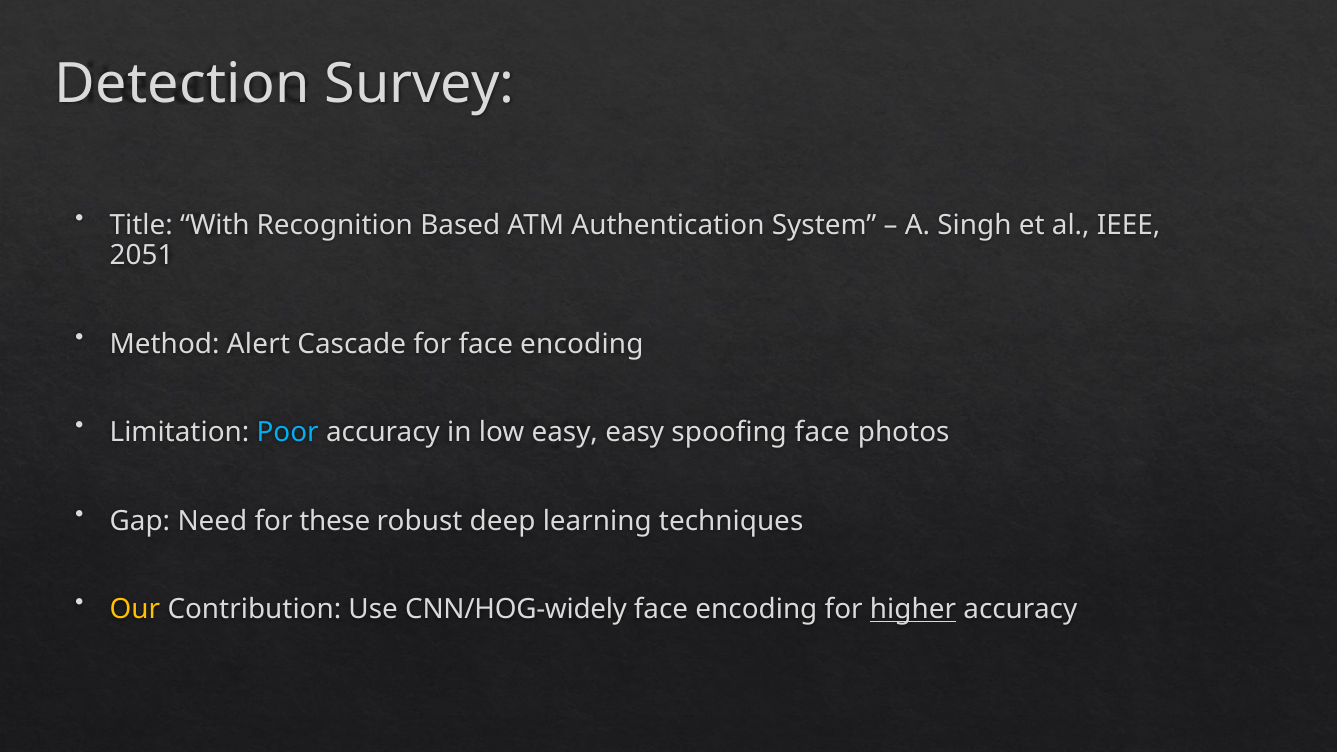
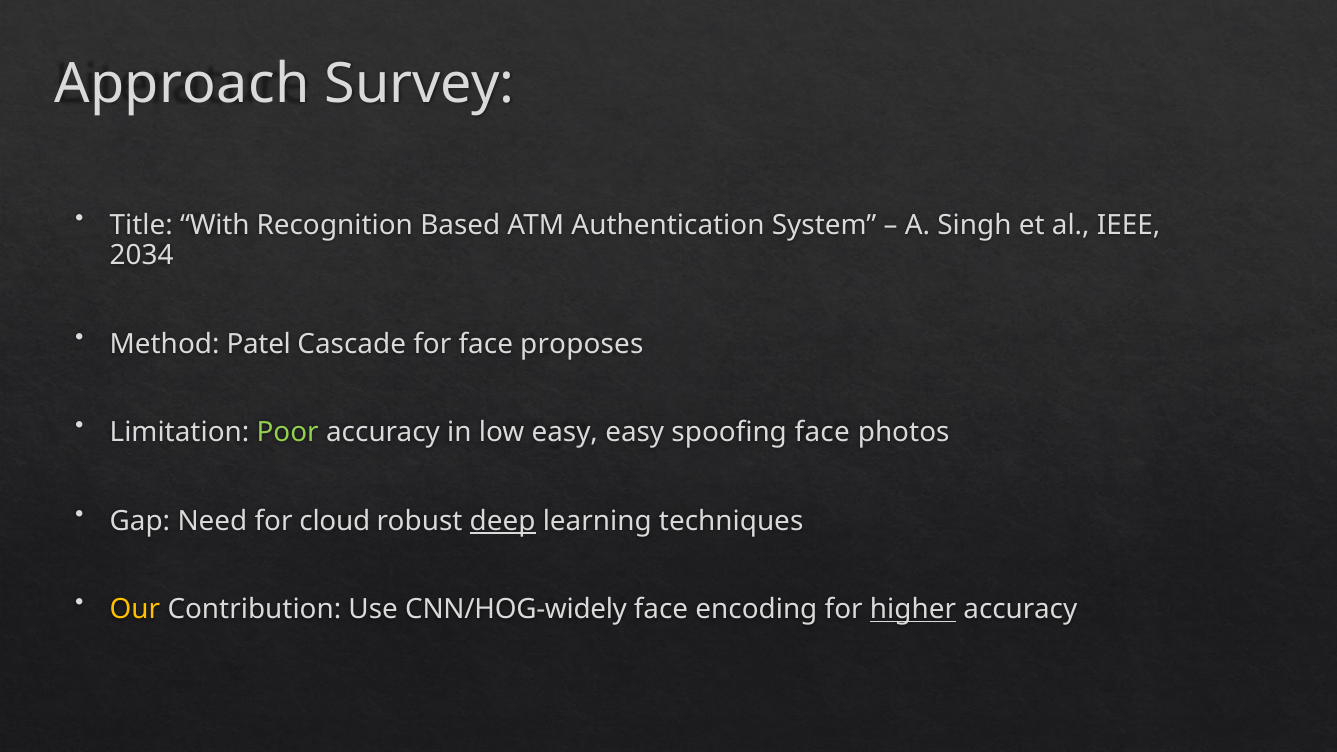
Detection: Detection -> Approach
2051: 2051 -> 2034
Alert: Alert -> Patel
for face encoding: encoding -> proposes
Poor colour: light blue -> light green
these: these -> cloud
deep underline: none -> present
